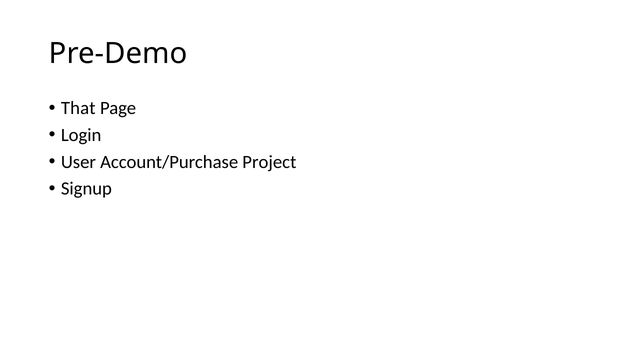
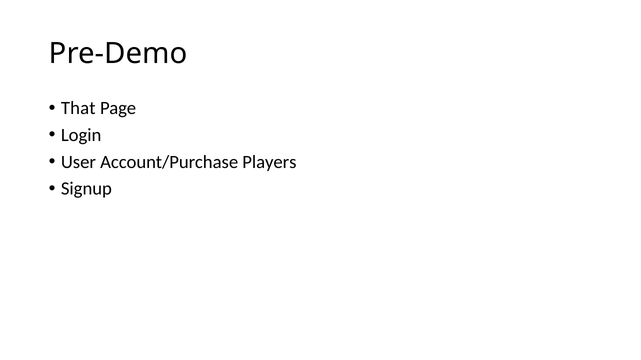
Project: Project -> Players
